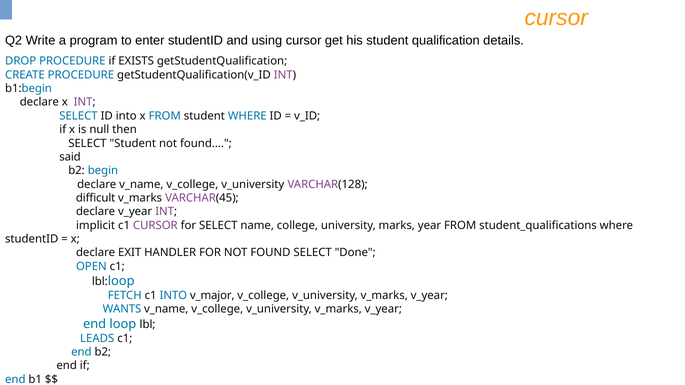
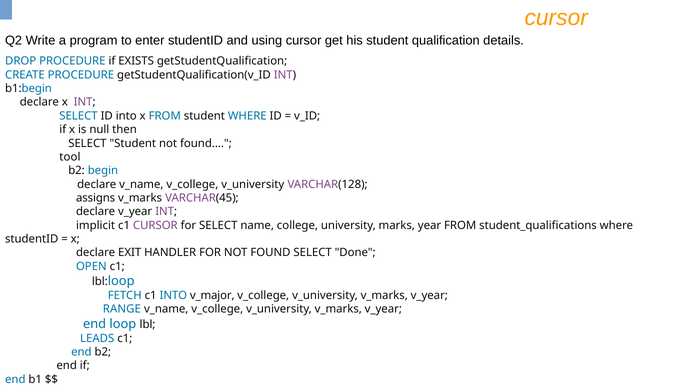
said: said -> tool
difficult: difficult -> assigns
WANTS: WANTS -> RANGE
